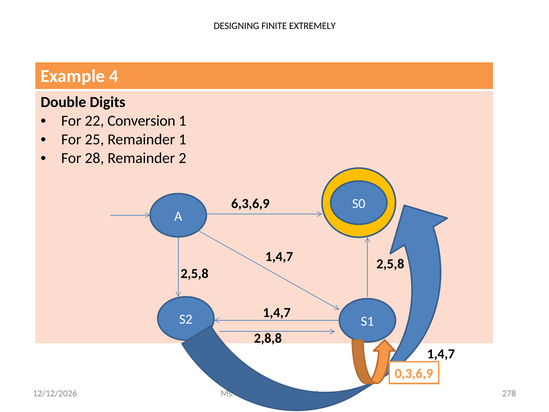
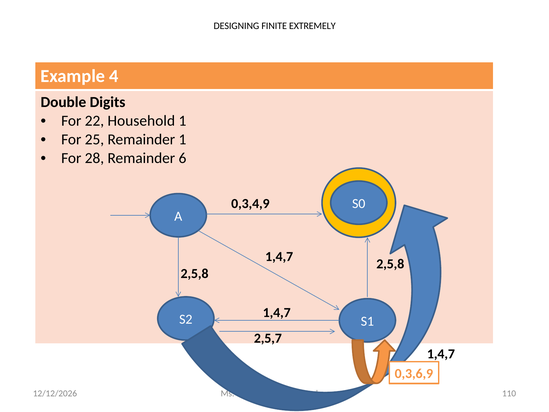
Conversion: Conversion -> Household
2: 2 -> 6
6,3,6,9: 6,3,6,9 -> 0,3,4,9
2,8,8: 2,8,8 -> 2,5,7
278: 278 -> 110
